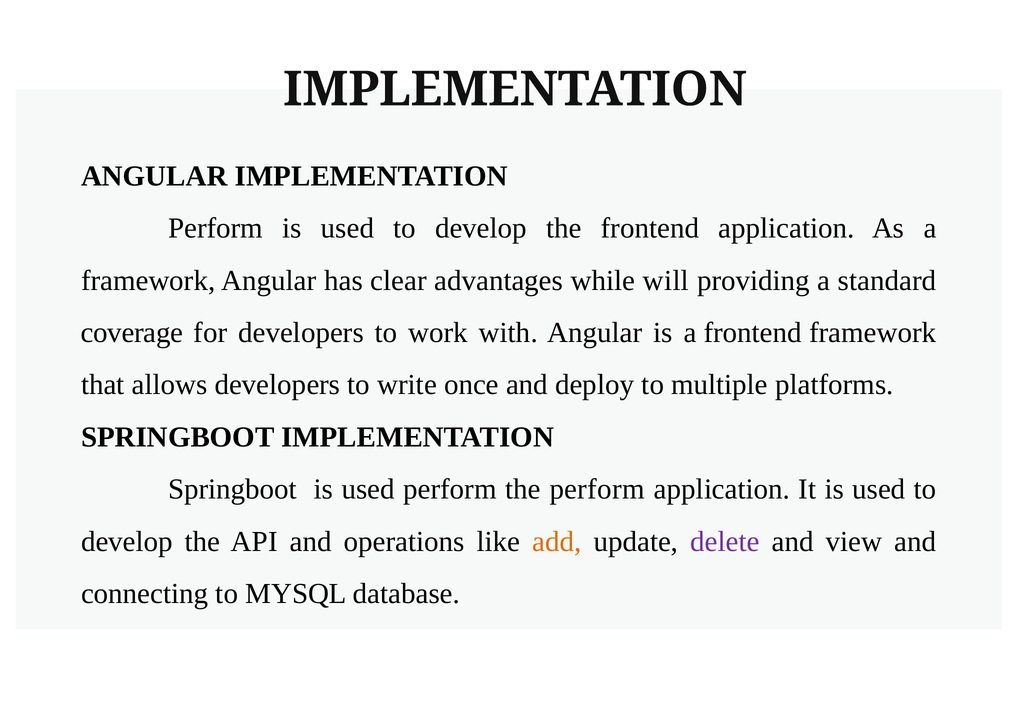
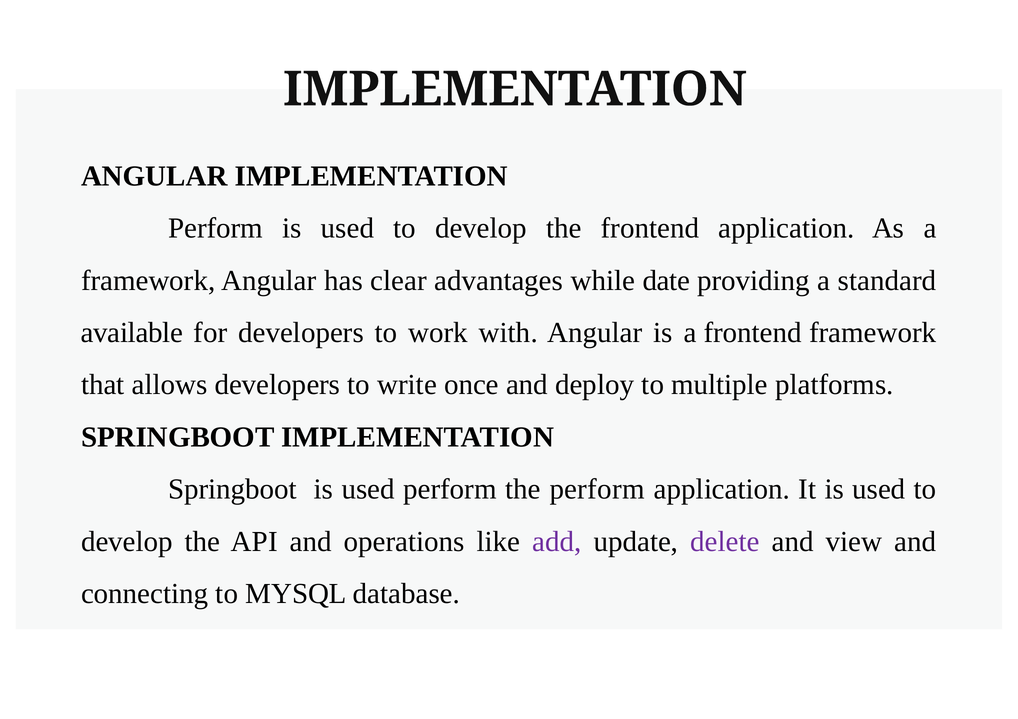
will: will -> date
coverage: coverage -> available
add colour: orange -> purple
